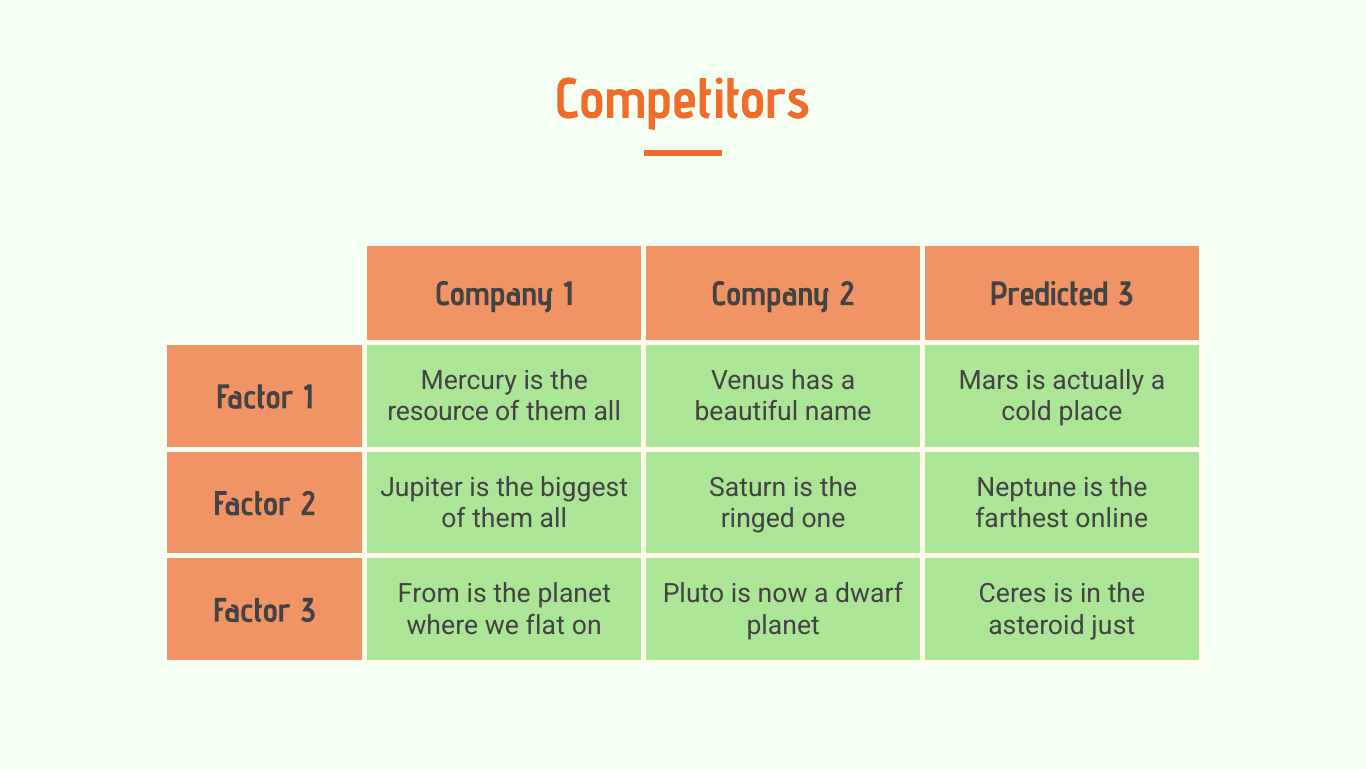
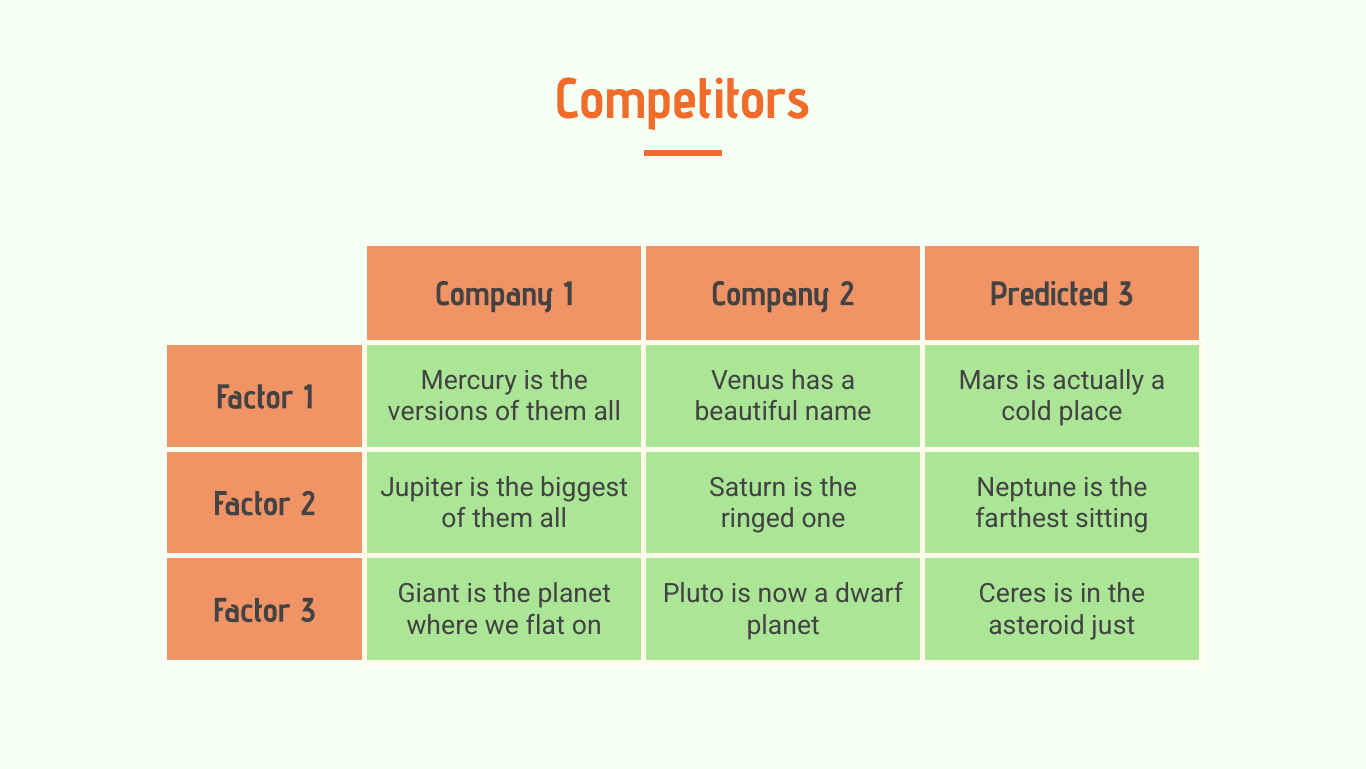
resource: resource -> versions
online: online -> sitting
From: From -> Giant
